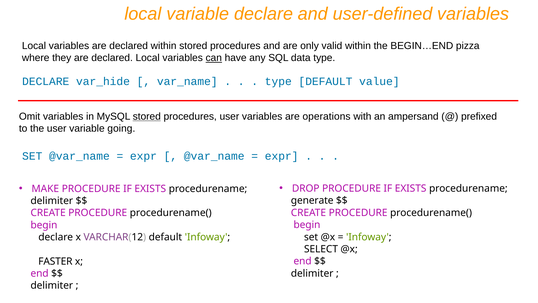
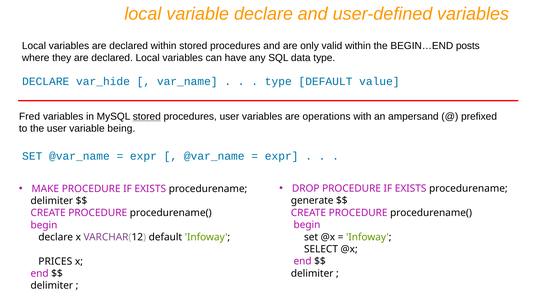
pizza: pizza -> posts
can underline: present -> none
Omit: Omit -> Fred
going: going -> being
FASTER: FASTER -> PRICES
